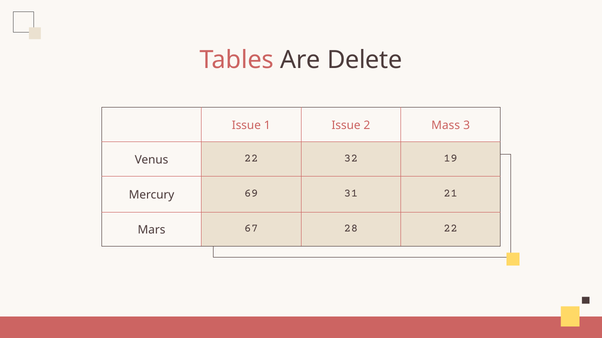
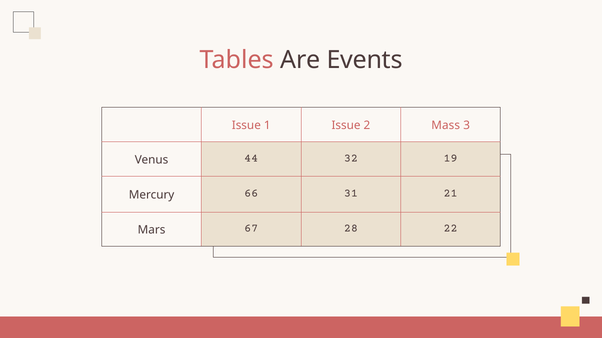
Delete: Delete -> Events
Venus 22: 22 -> 44
69: 69 -> 66
